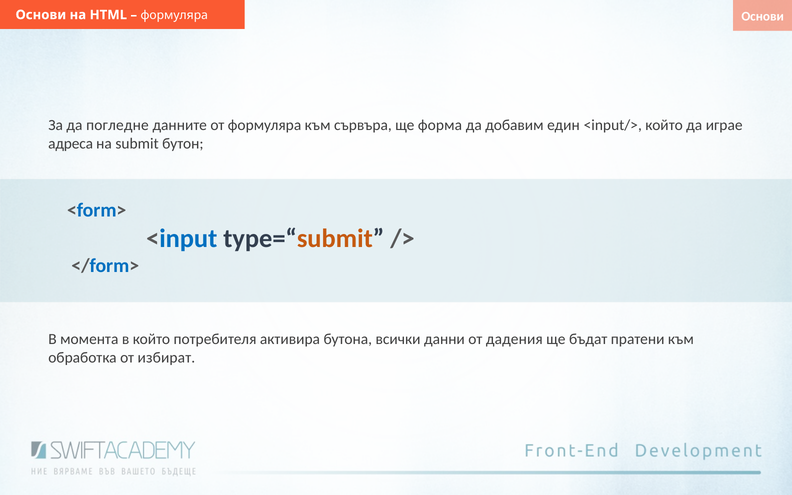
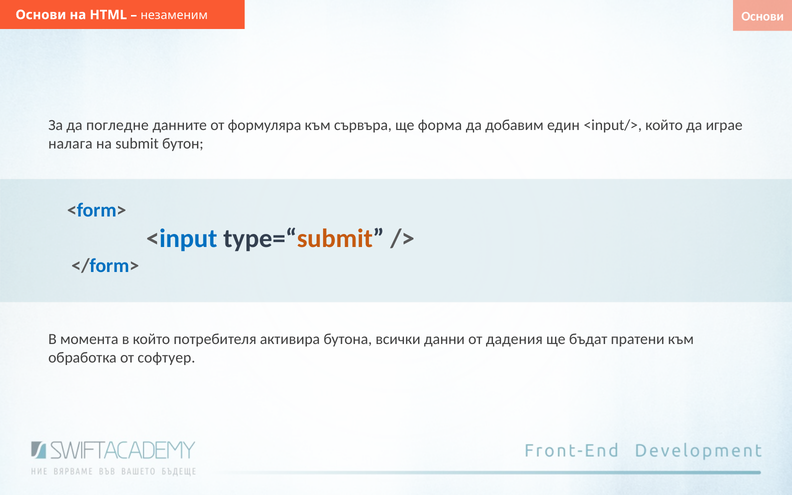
формуляра at (174, 15): формуляра -> незаменим
адреса: адреса -> налага
избират: избират -> софтуер
